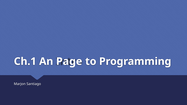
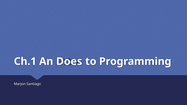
Page: Page -> Does
